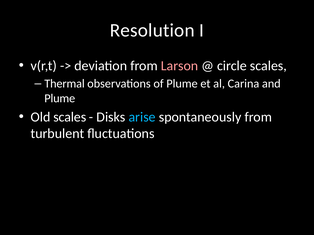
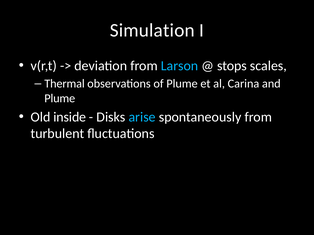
Resolution: Resolution -> Simulation
Larson colour: pink -> light blue
circle: circle -> stops
Old scales: scales -> inside
